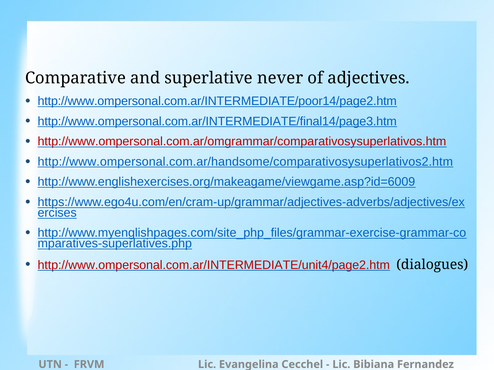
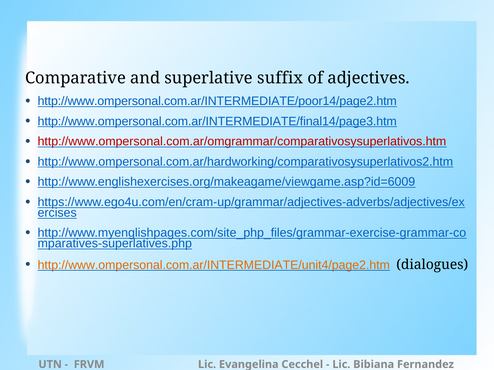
never: never -> suffix
http://www.ompersonal.com.ar/handsome/comparativosysuperlativos2.htm: http://www.ompersonal.com.ar/handsome/comparativosysuperlativos2.htm -> http://www.ompersonal.com.ar/hardworking/comparativosysuperlativos2.htm
http://www.ompersonal.com.ar/INTERMEDIATE/unit4/page2.htm colour: red -> orange
